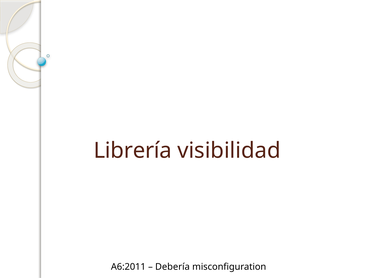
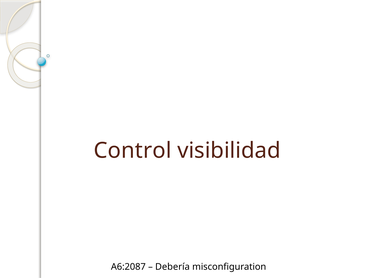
Librería: Librería -> Control
A6:2011: A6:2011 -> A6:2087
